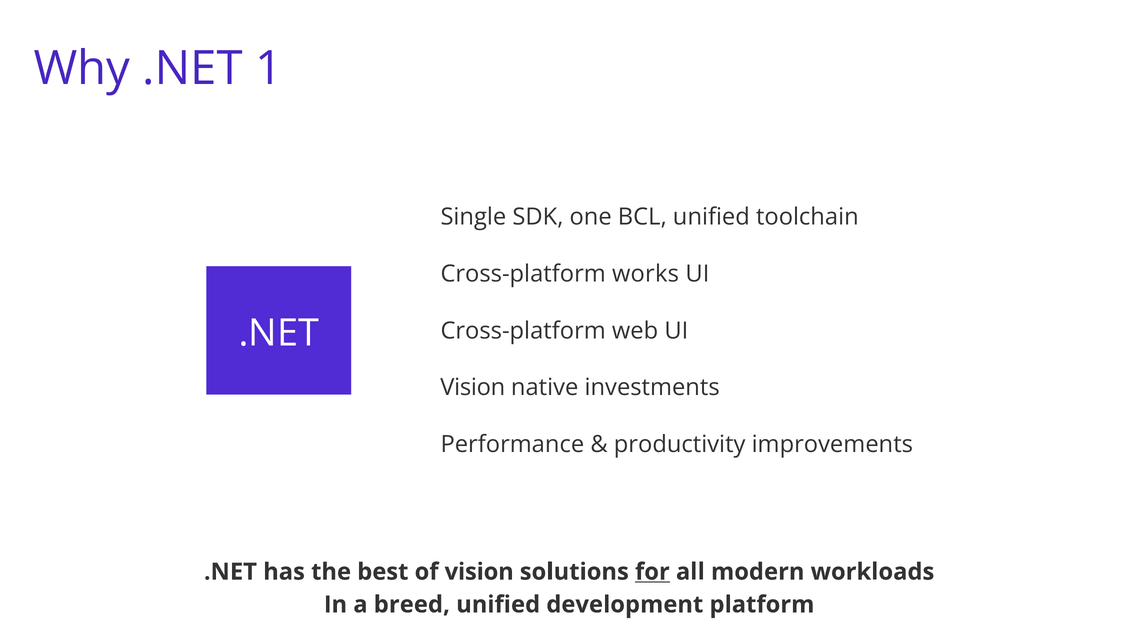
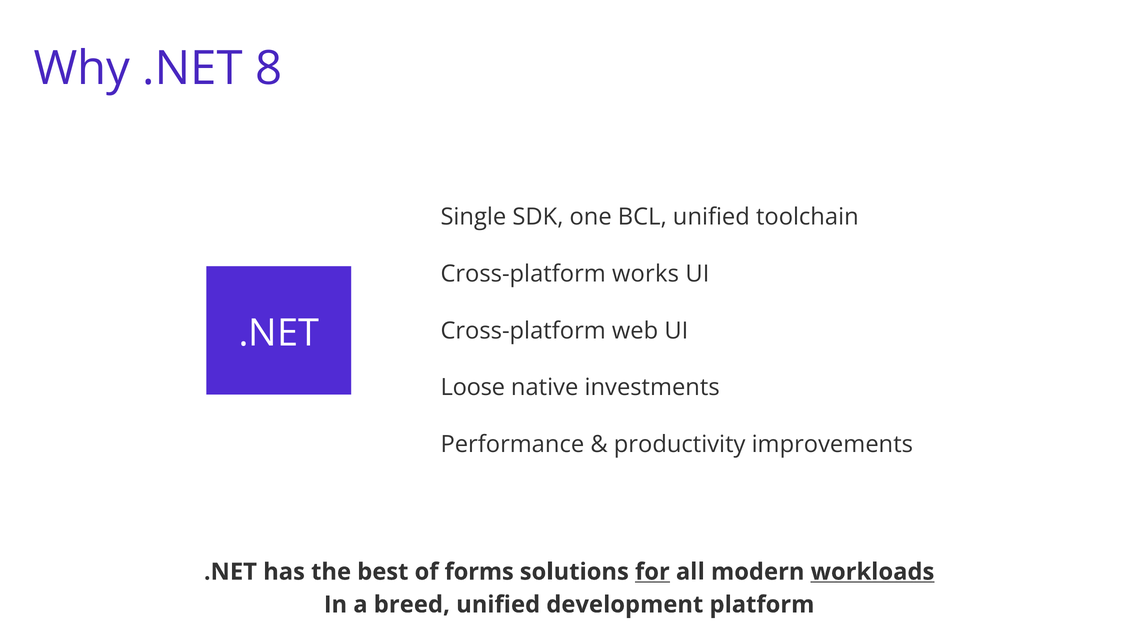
1: 1 -> 8
Vision at (473, 388): Vision -> Loose
of vision: vision -> forms
workloads underline: none -> present
